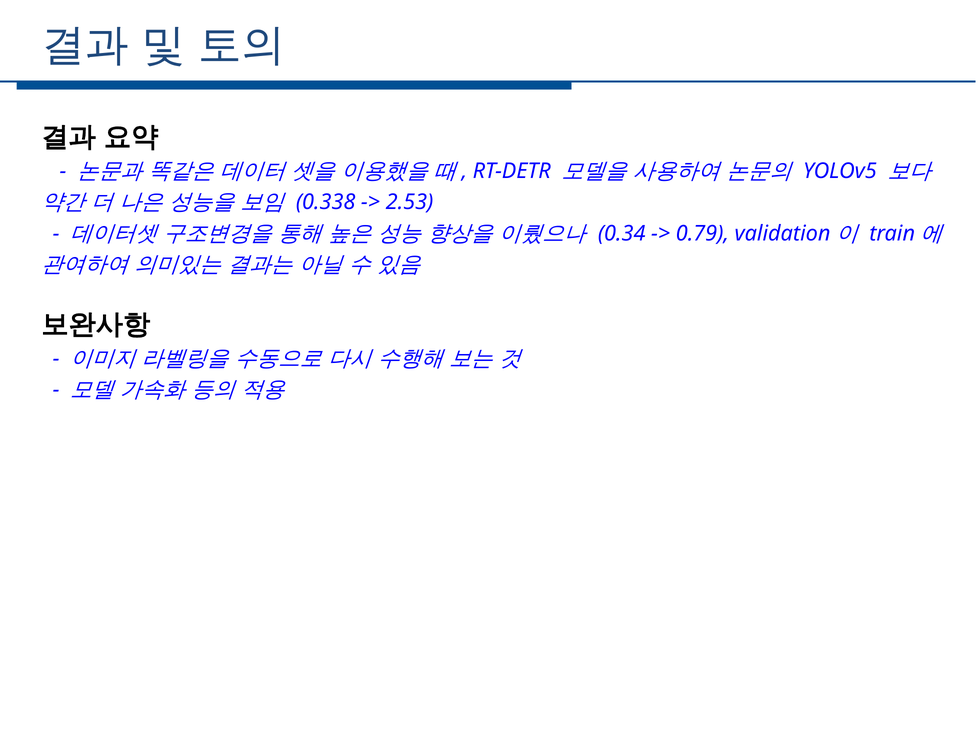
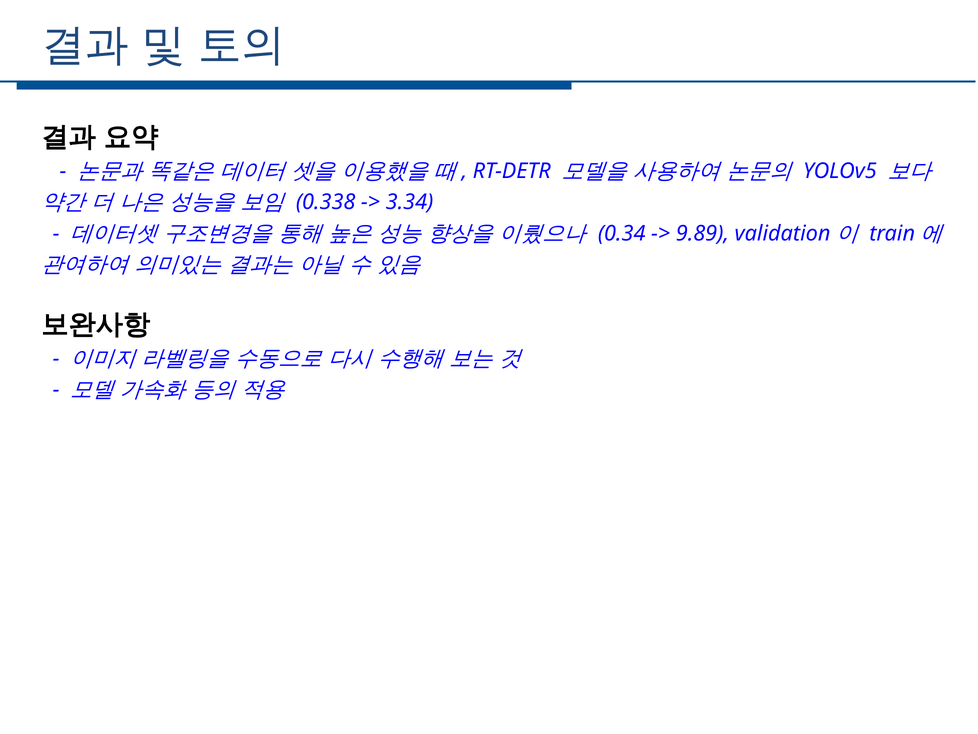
2.53: 2.53 -> 3.34
0.79: 0.79 -> 9.89
